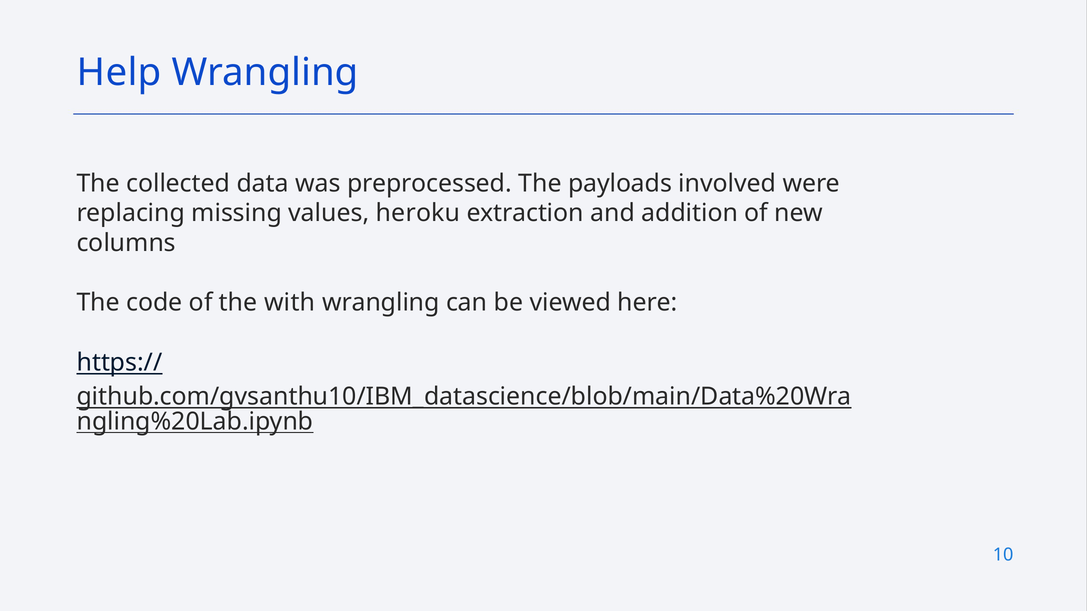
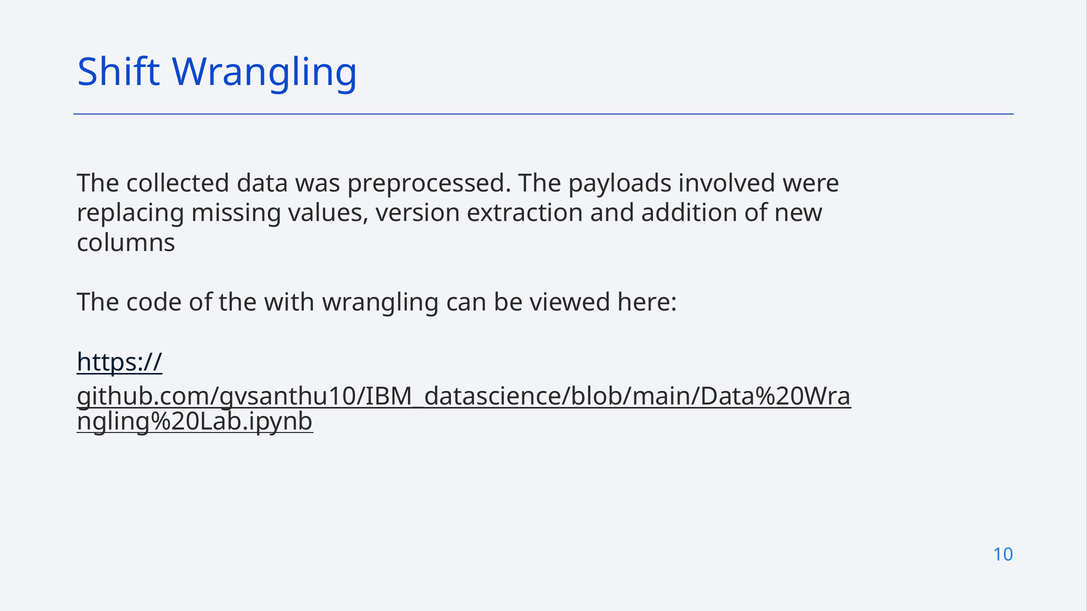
Help: Help -> Shift
heroku: heroku -> version
